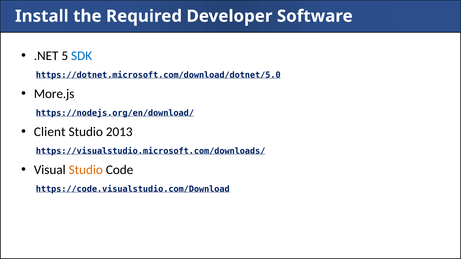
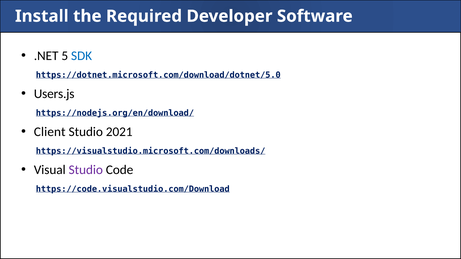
More.js: More.js -> Users.js
2013: 2013 -> 2021
Studio at (86, 170) colour: orange -> purple
